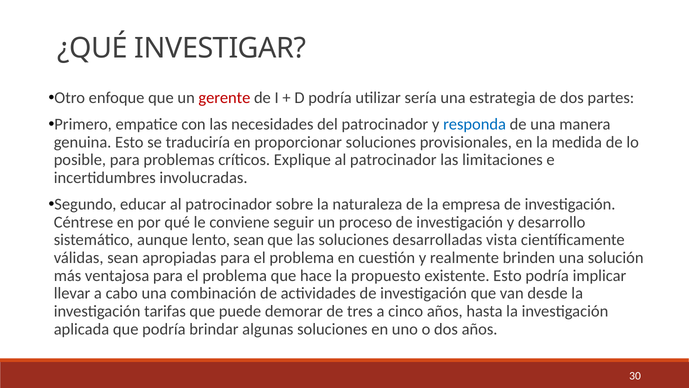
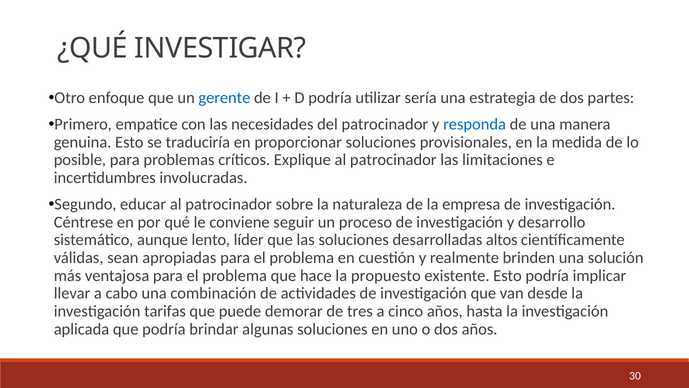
gerente colour: red -> blue
lento sean: sean -> líder
vista: vista -> altos
